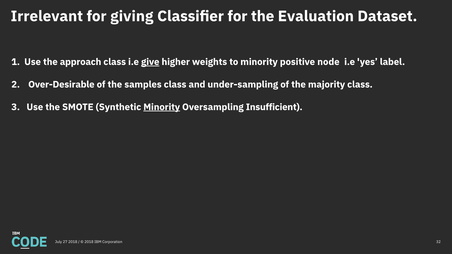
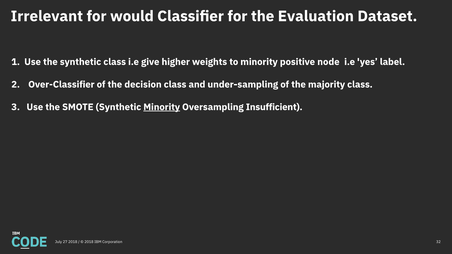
giving: giving -> would
the approach: approach -> synthetic
give underline: present -> none
Over-Desirable: Over-Desirable -> Over-Classifier
samples: samples -> decision
